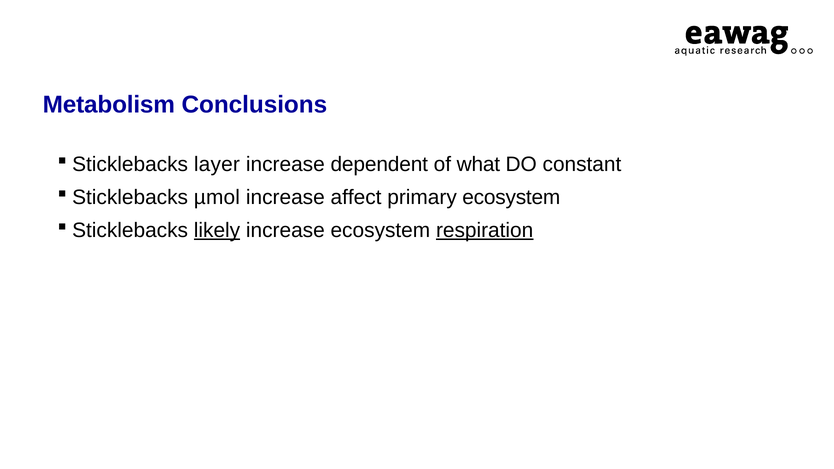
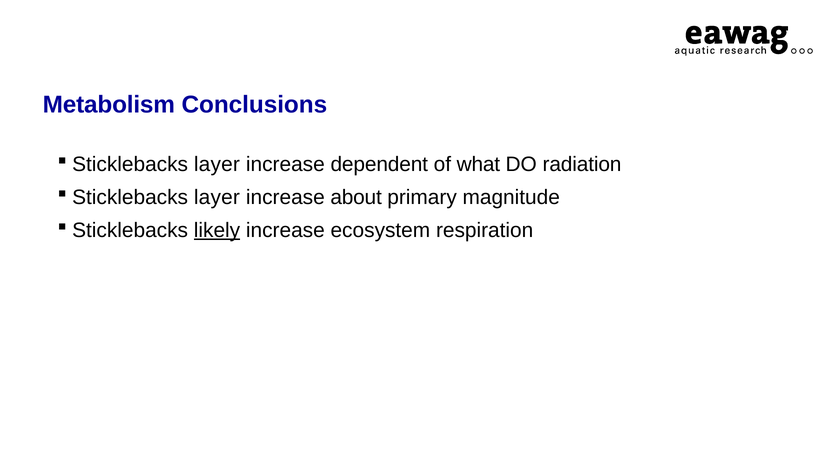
constant: constant -> radiation
µmol at (217, 197): µmol -> layer
affect: affect -> about
primary ecosystem: ecosystem -> magnitude
respiration underline: present -> none
